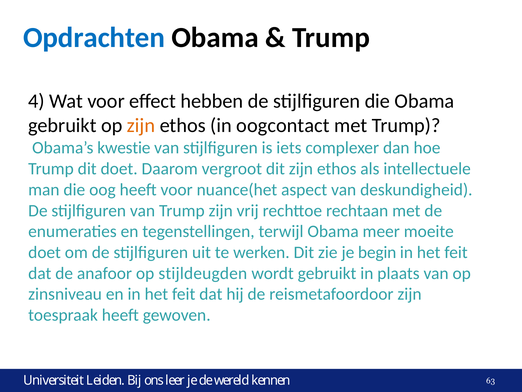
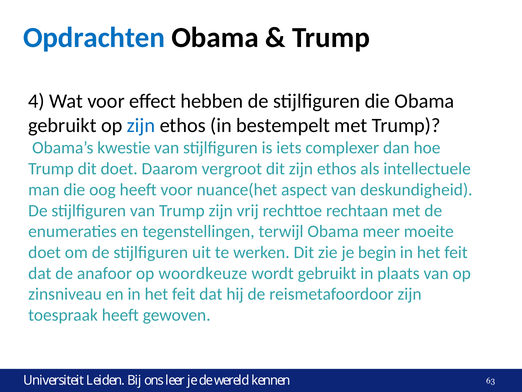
zijn at (141, 125) colour: orange -> blue
oogcontact: oogcontact -> bestempelt
stijldeugden: stijldeugden -> woordkeuze
